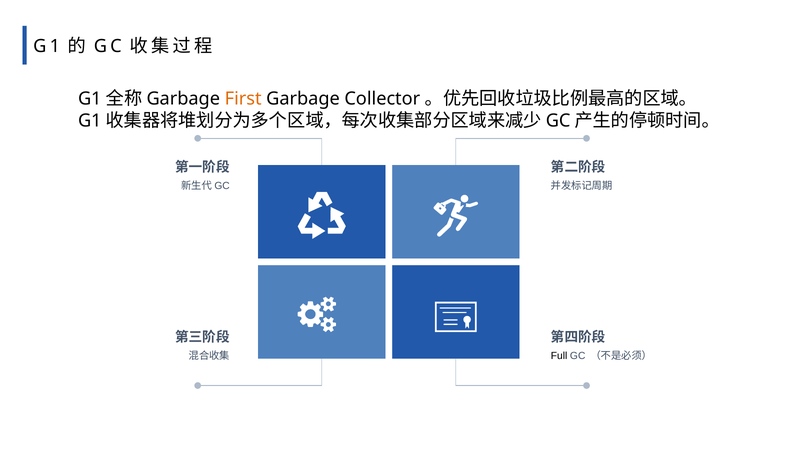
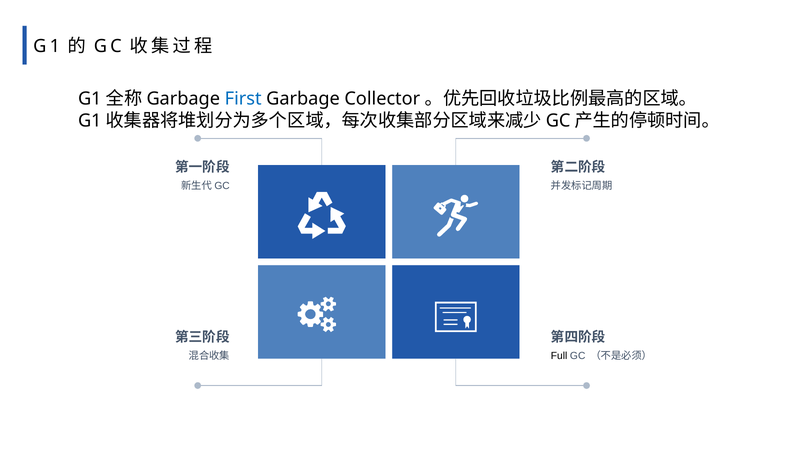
First colour: orange -> blue
